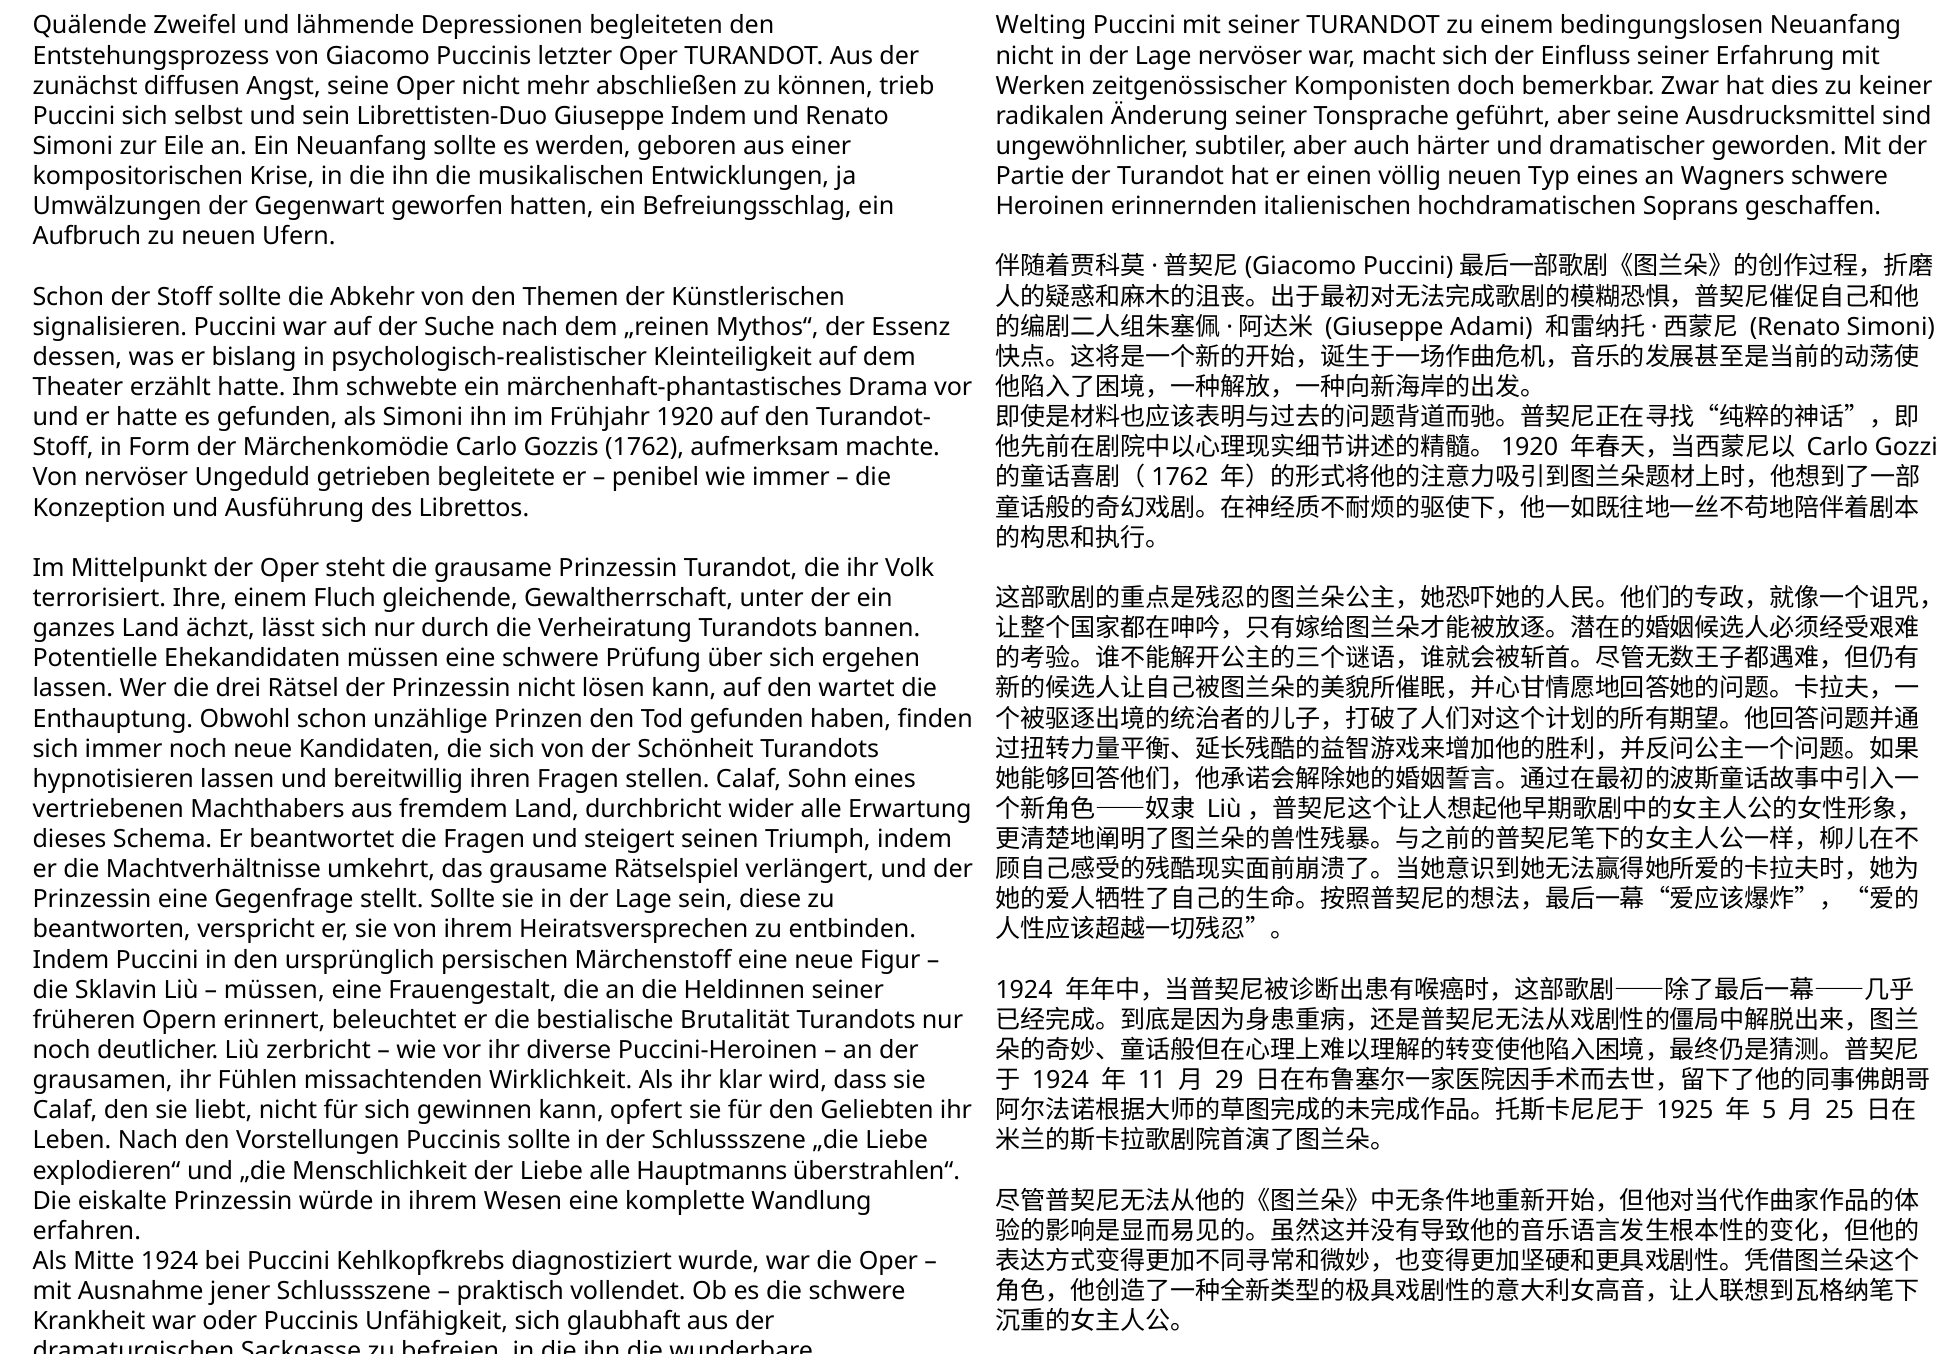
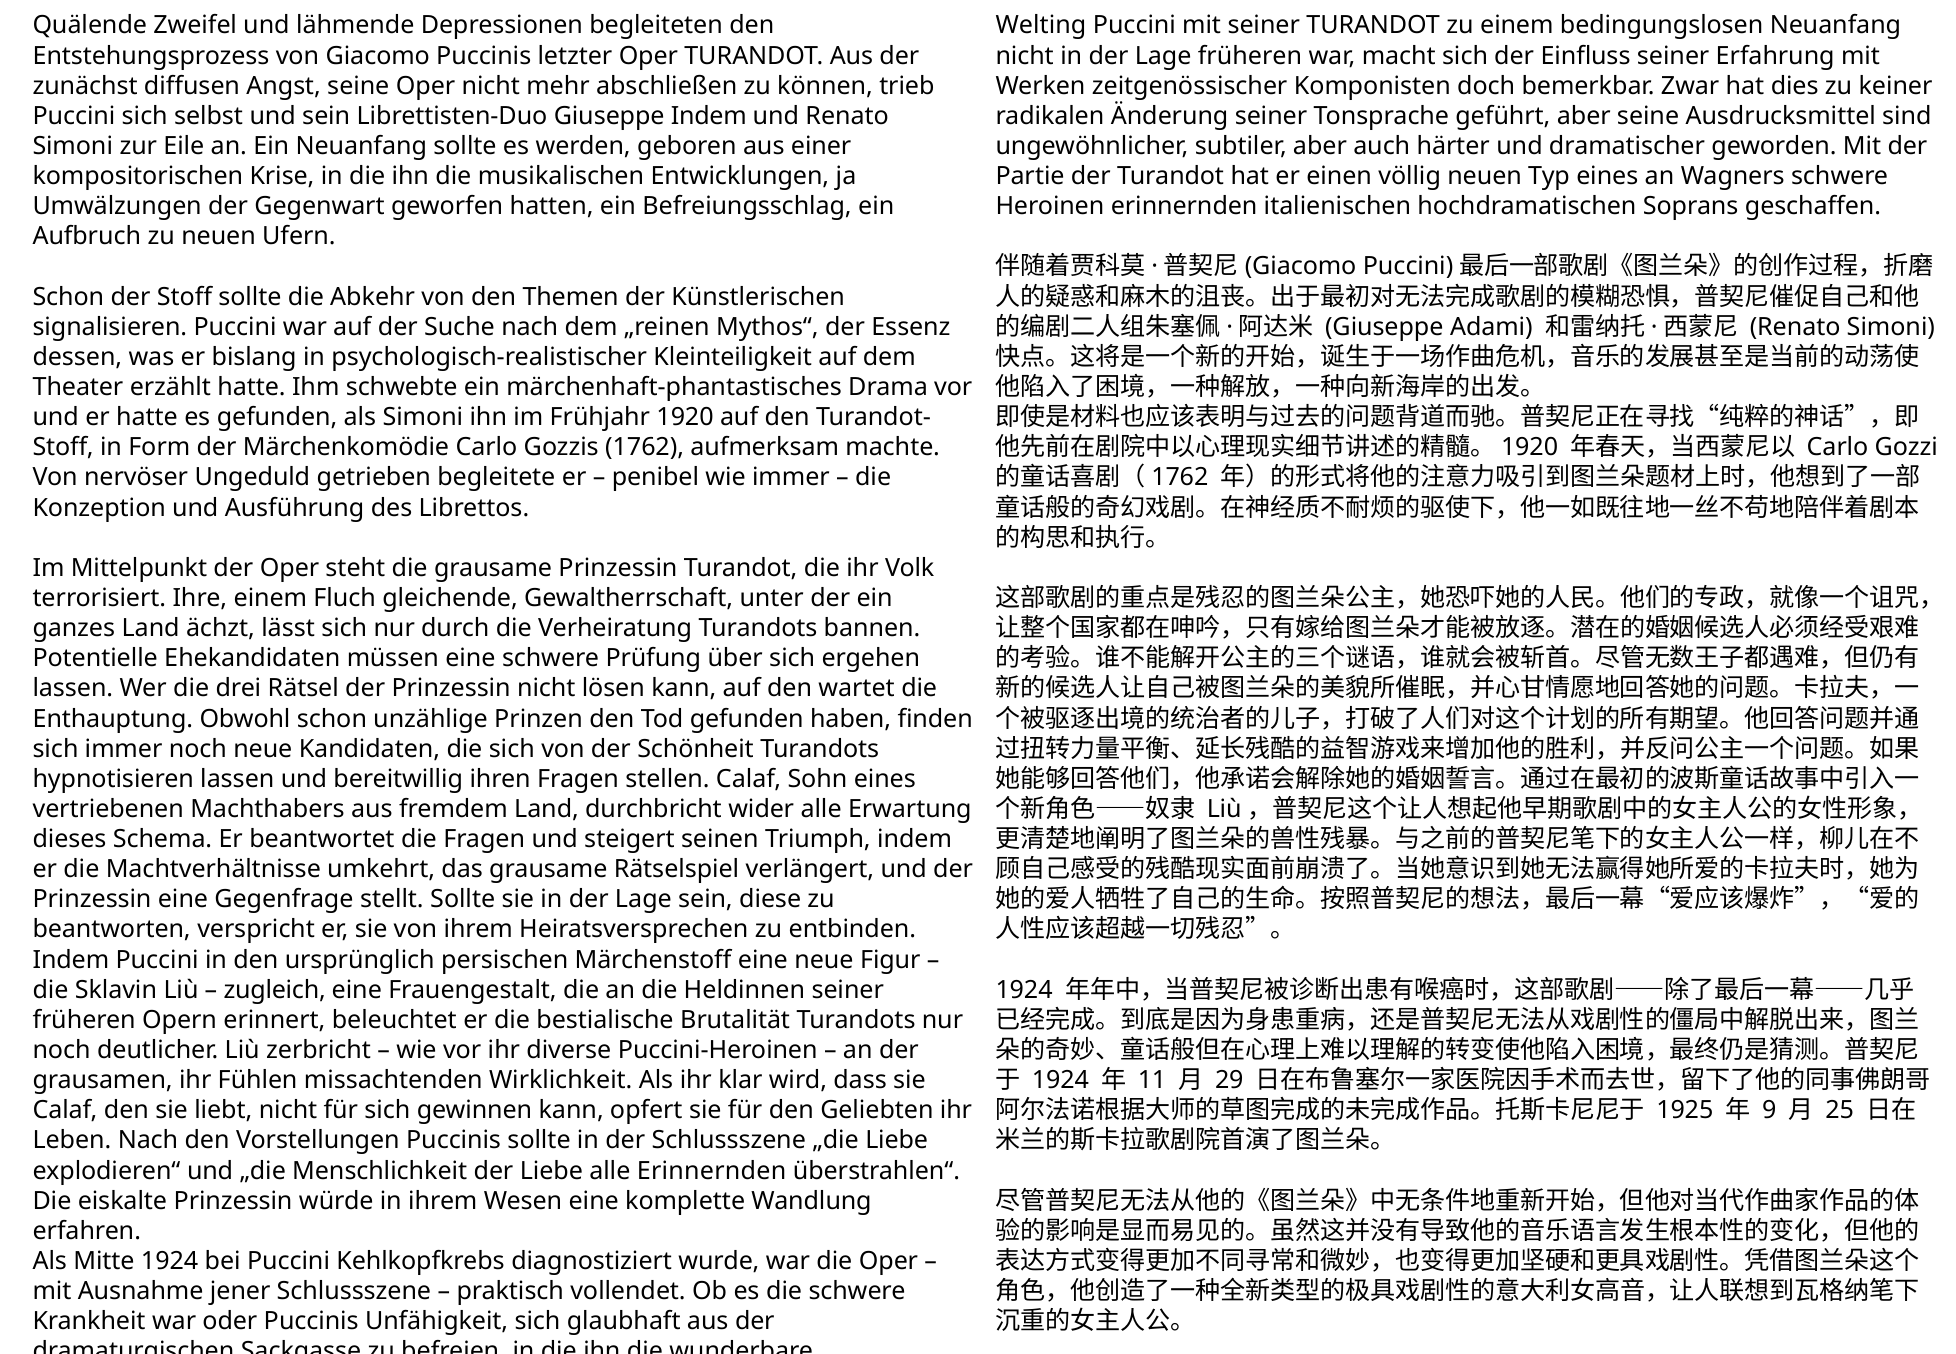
Lage nervöser: nervöser -> früheren
müssen at (274, 990): müssen -> zugleich
5: 5 -> 9
alle Hauptmanns: Hauptmanns -> Erinnernden
